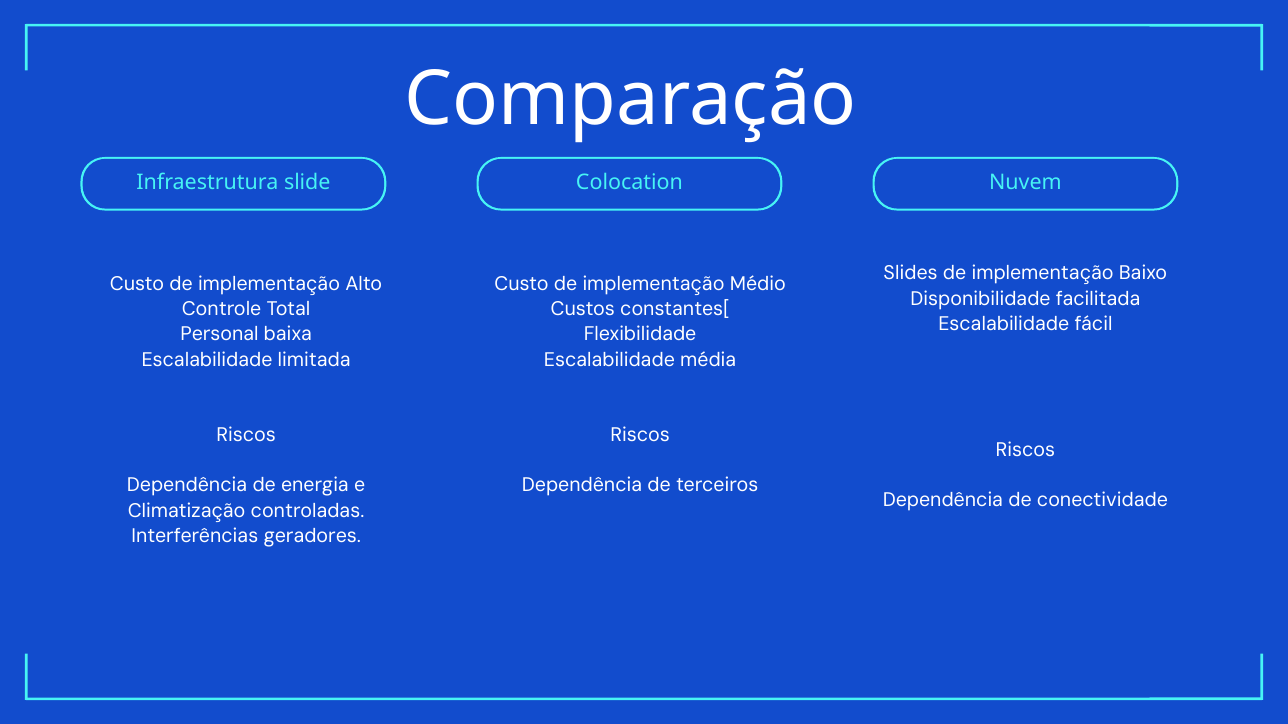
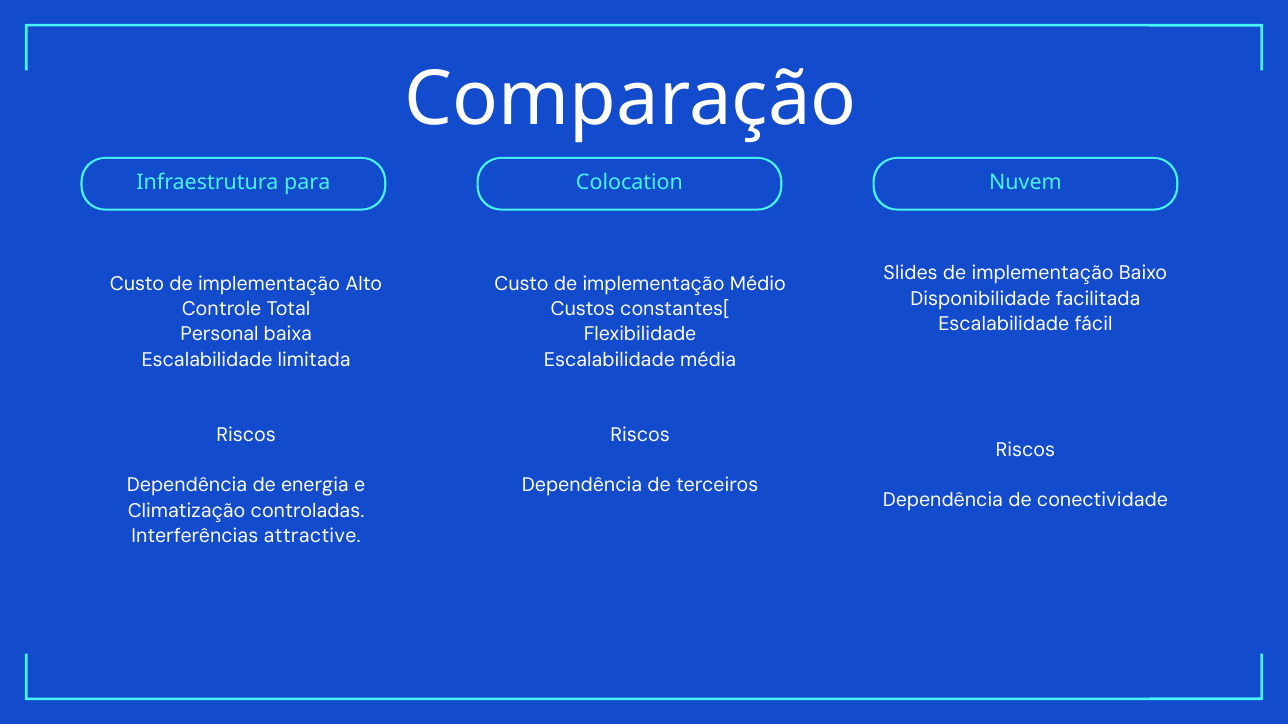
slide: slide -> para
geradores: geradores -> attractive
